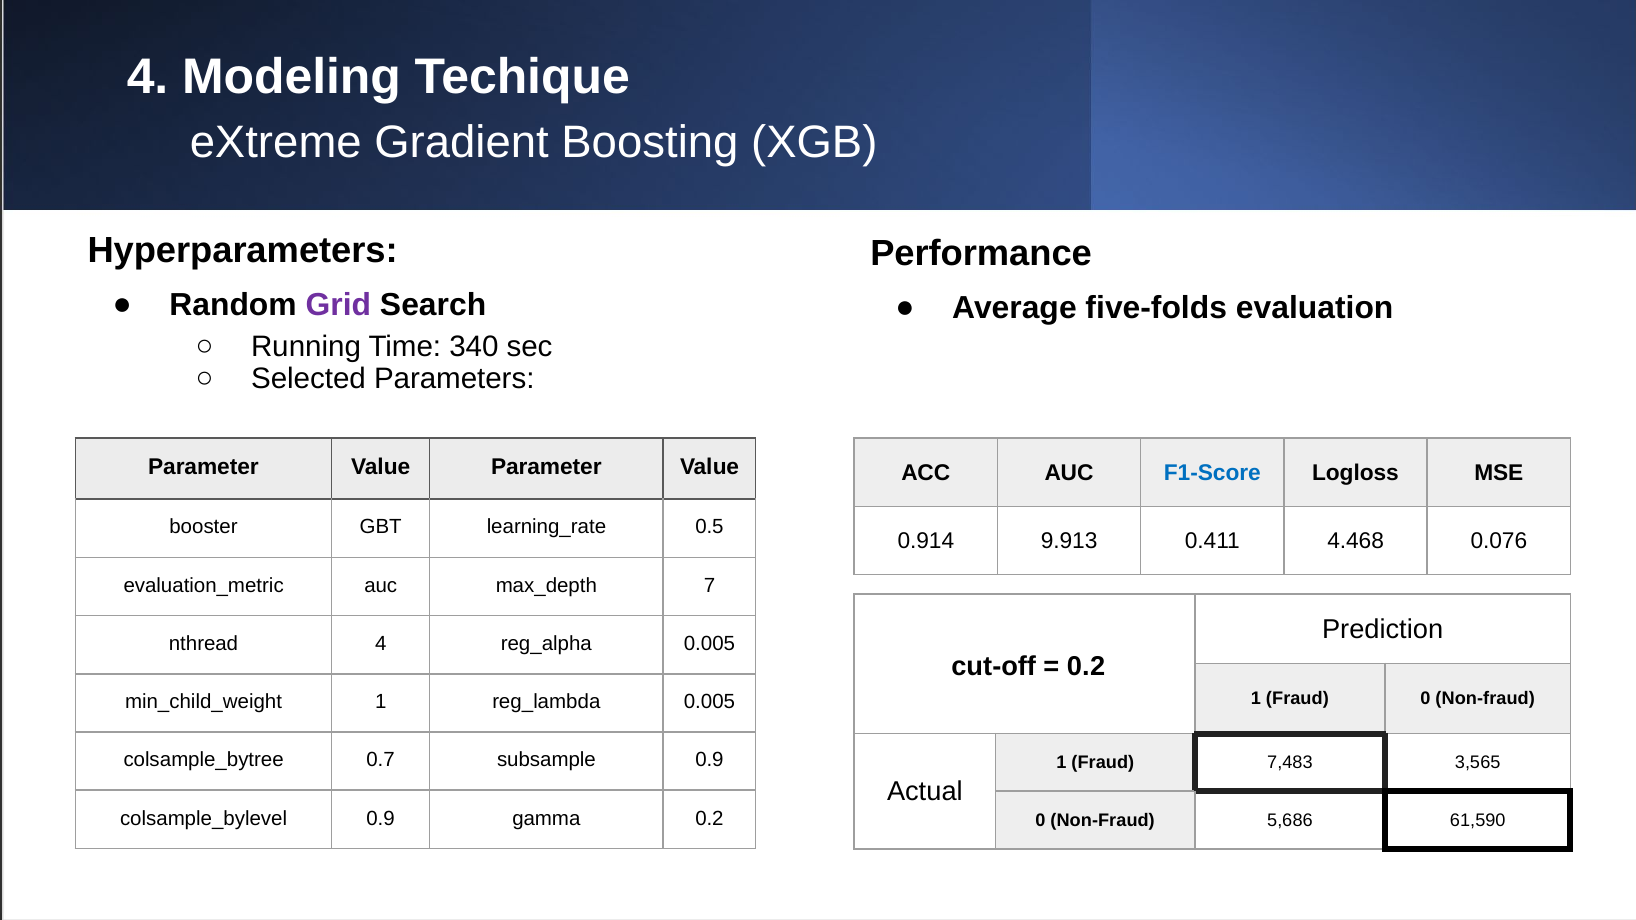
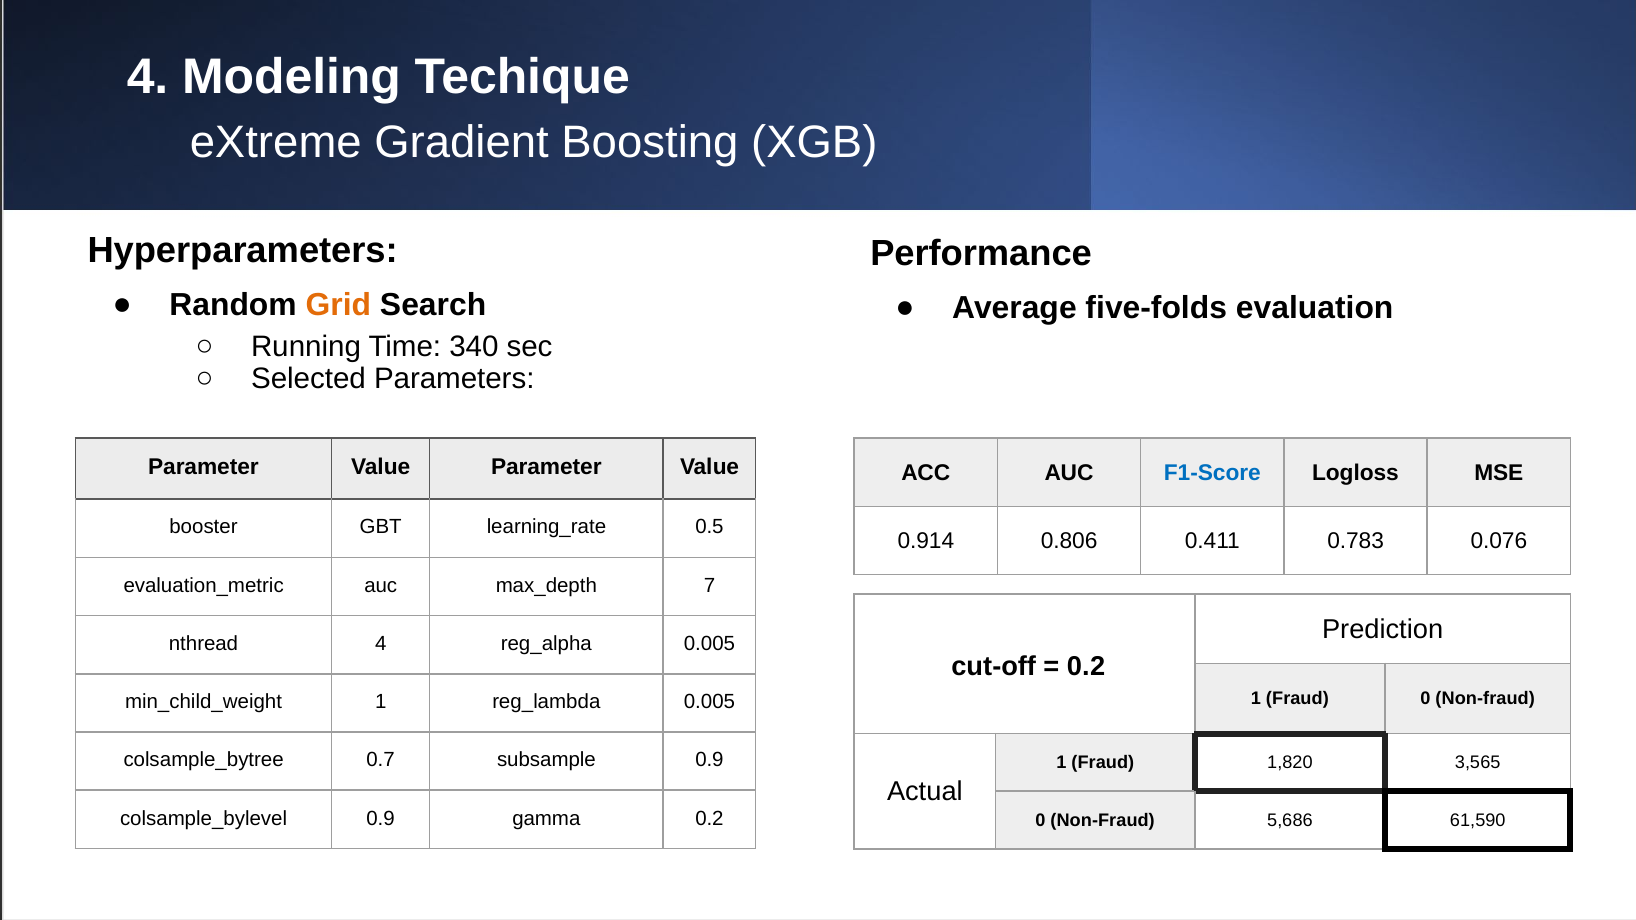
Grid colour: purple -> orange
9.913: 9.913 -> 0.806
4.468: 4.468 -> 0.783
7,483: 7,483 -> 1,820
